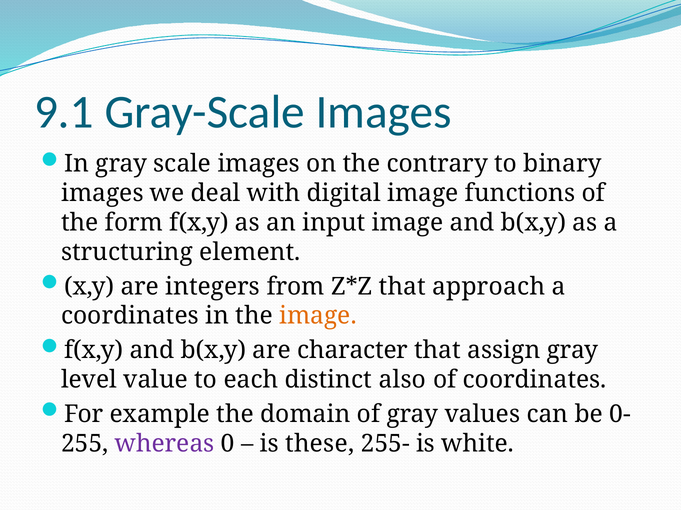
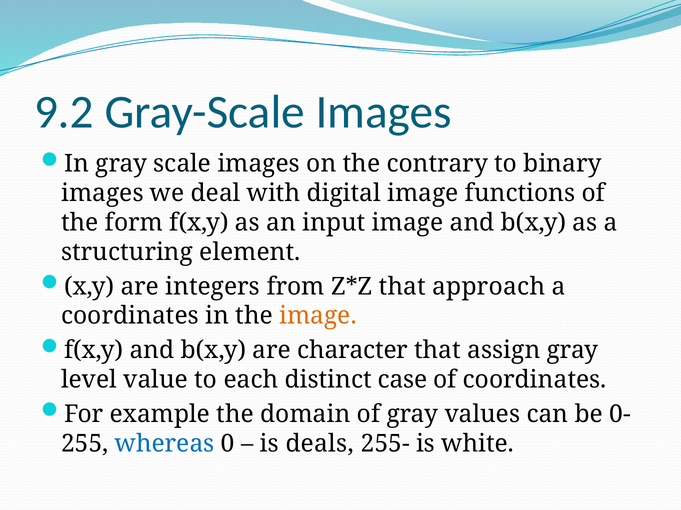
9.1: 9.1 -> 9.2
also: also -> case
whereas colour: purple -> blue
these: these -> deals
